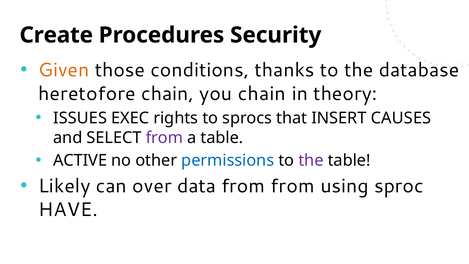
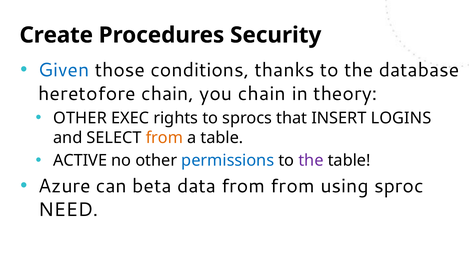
Given colour: orange -> blue
ISSUES at (80, 118): ISSUES -> OTHER
CAUSES: CAUSES -> LOGINS
from at (164, 138) colour: purple -> orange
Likely: Likely -> Azure
over: over -> beta
HAVE: HAVE -> NEED
